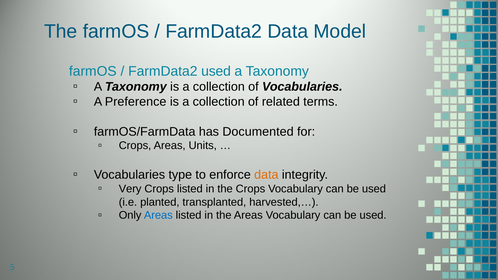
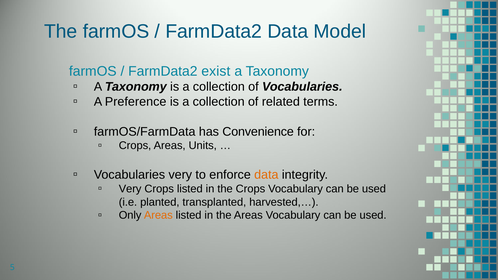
FarmData2 used: used -> exist
Documented: Documented -> Convenience
Vocabularies type: type -> very
Areas at (158, 215) colour: blue -> orange
